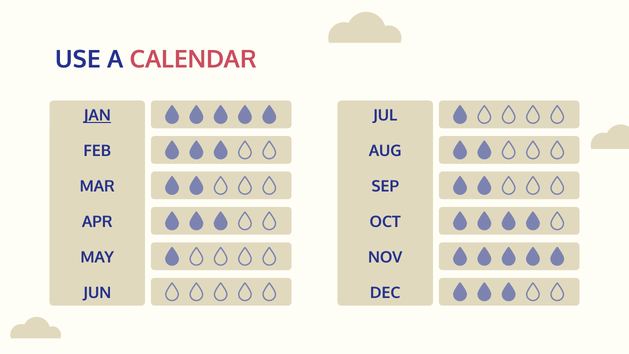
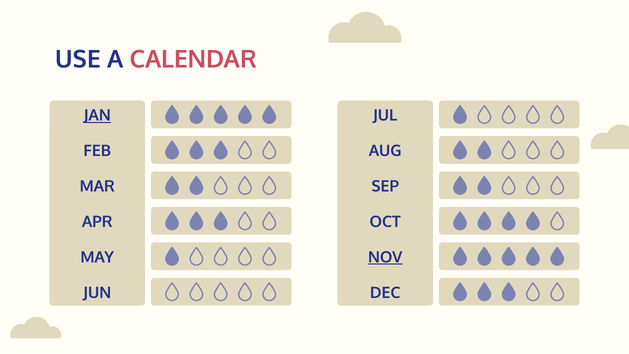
NOV underline: none -> present
